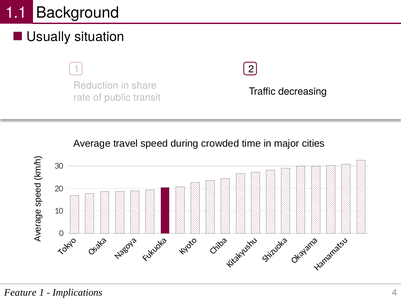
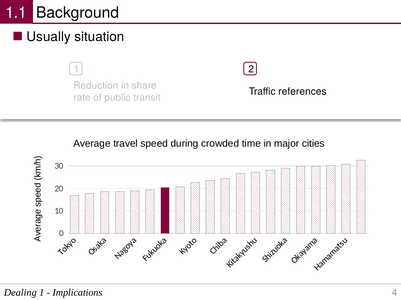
decreasing: decreasing -> references
Feature: Feature -> Dealing
